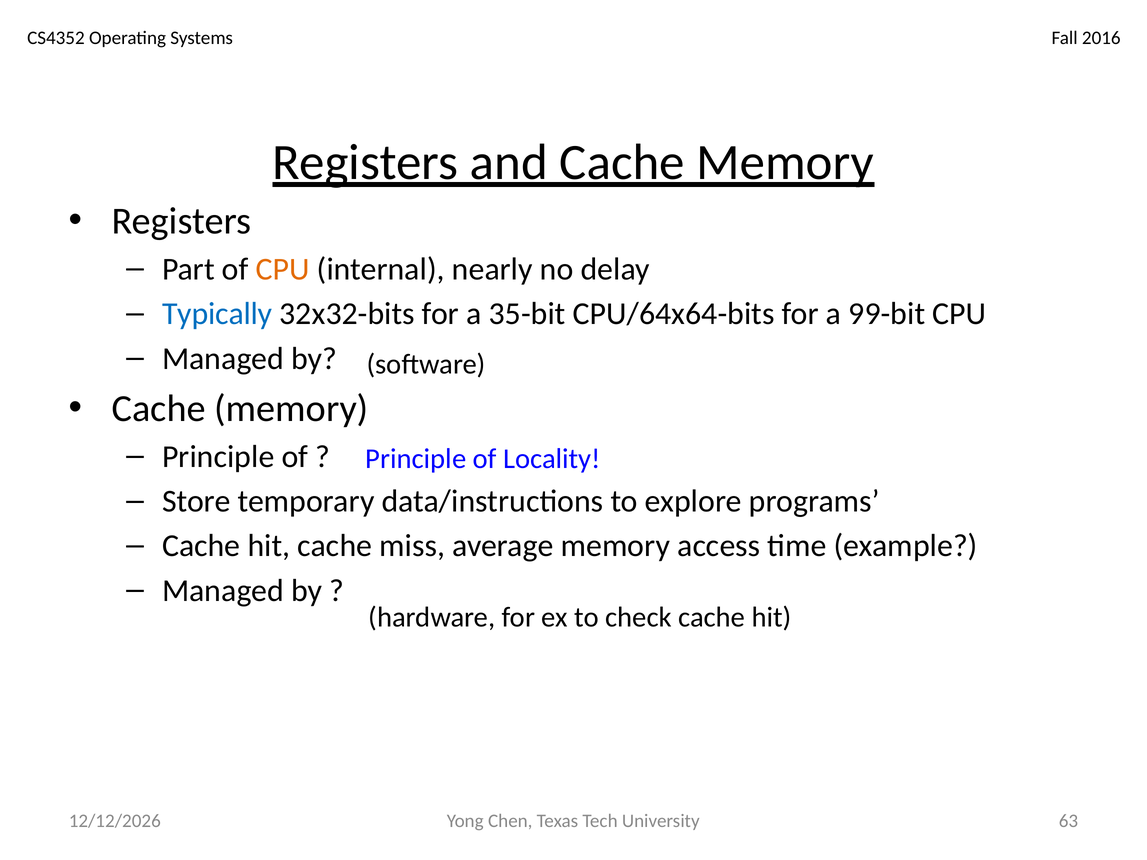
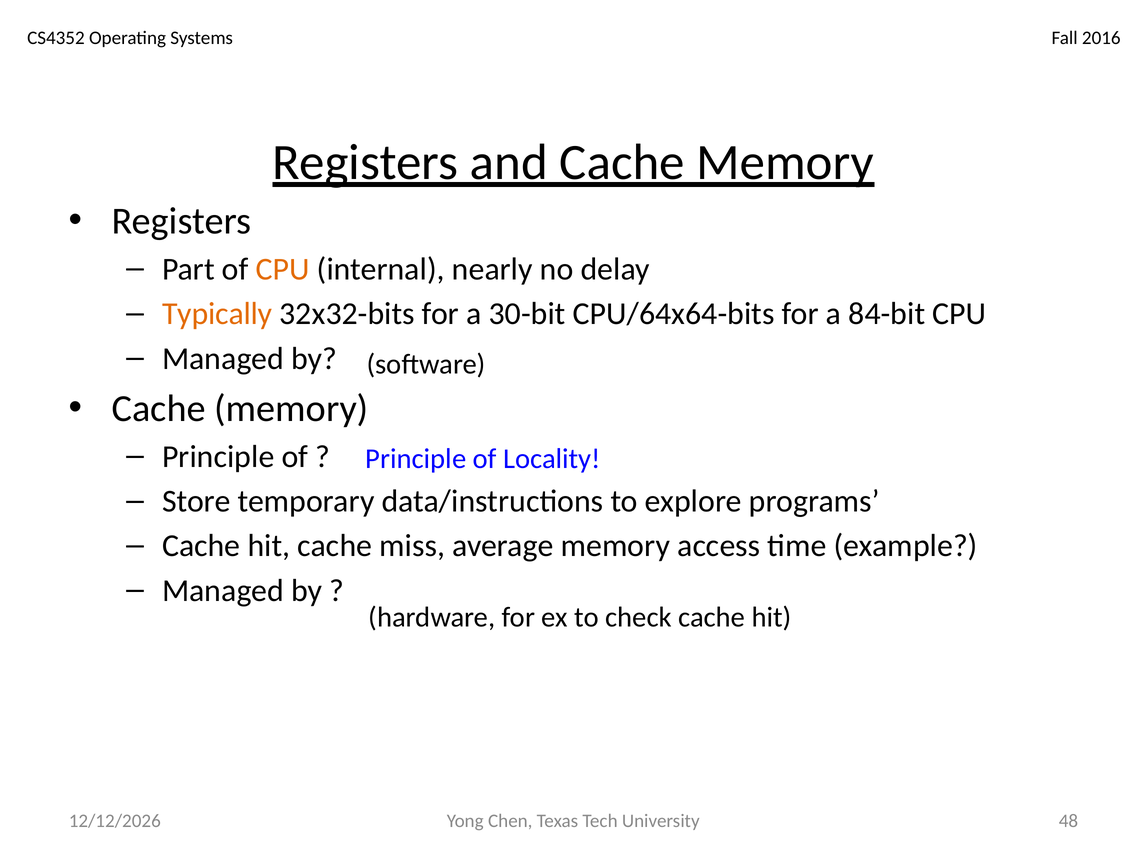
Typically colour: blue -> orange
35-bit: 35-bit -> 30-bit
99-bit: 99-bit -> 84-bit
63: 63 -> 48
